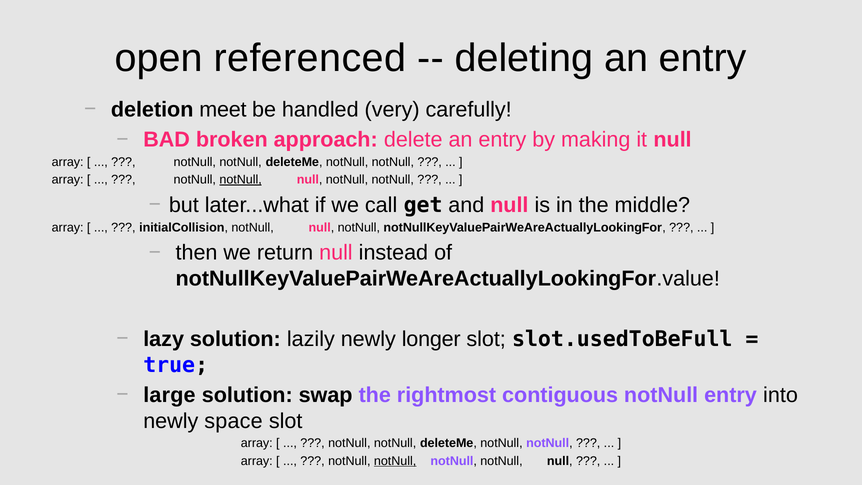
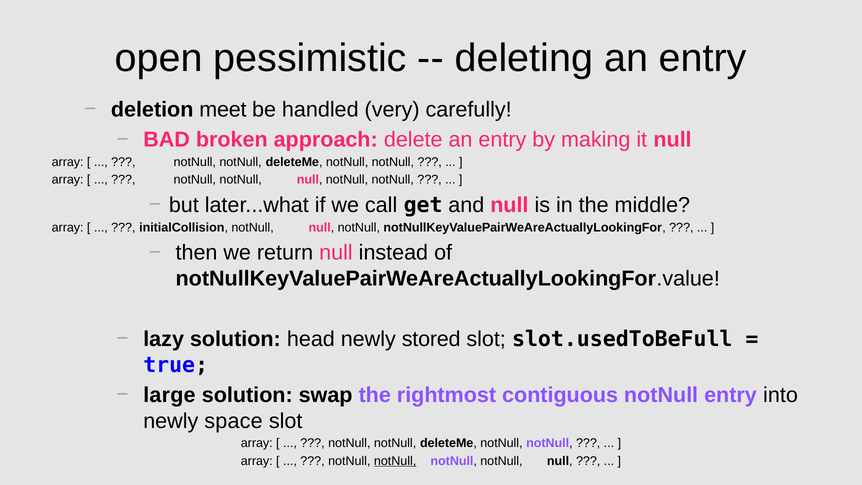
referenced: referenced -> pessimistic
notNull at (241, 180) underline: present -> none
lazily: lazily -> head
longer: longer -> stored
